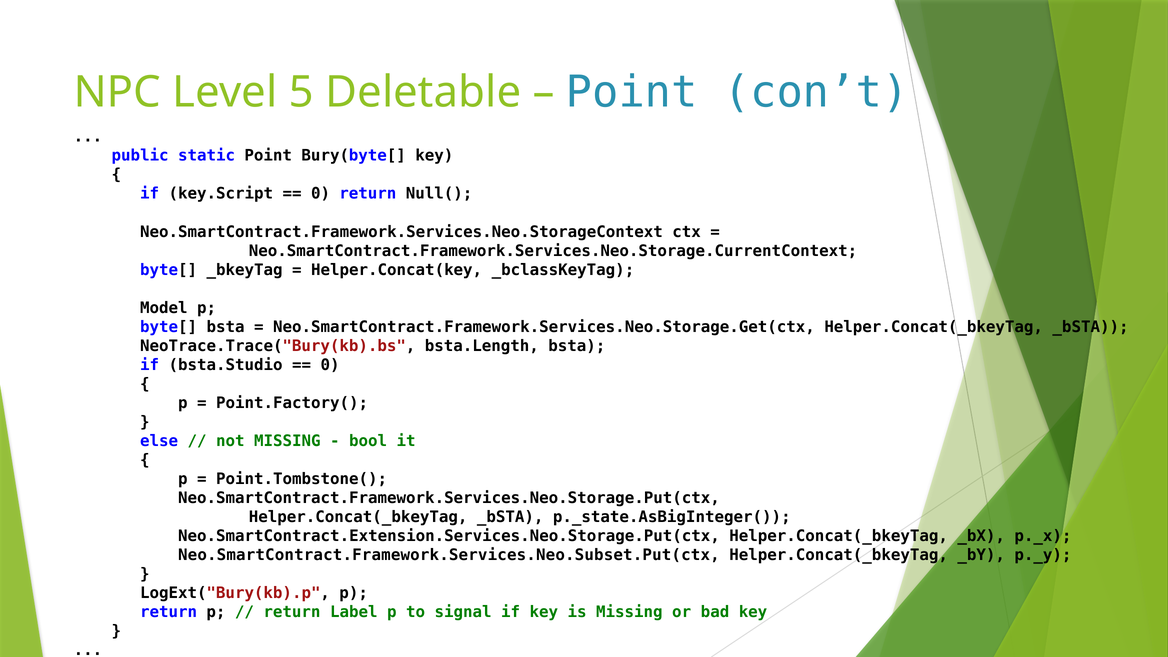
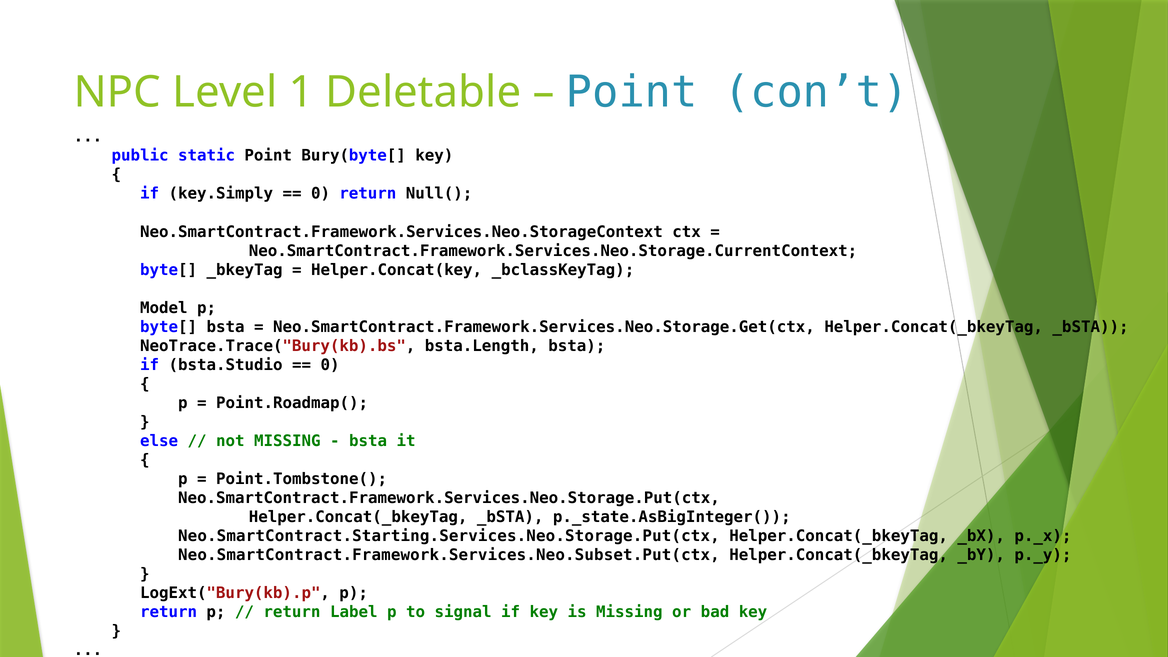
5: 5 -> 1
key.Script: key.Script -> key.Simply
Point.Factory(: Point.Factory( -> Point.Roadmap(
bool at (368, 441): bool -> bsta
Neo.SmartContract.Extension.Services.Neo.Storage.Put(ctx: Neo.SmartContract.Extension.Services.Neo.Storage.Put(ctx -> Neo.SmartContract.Starting.Services.Neo.Storage.Put(ctx
